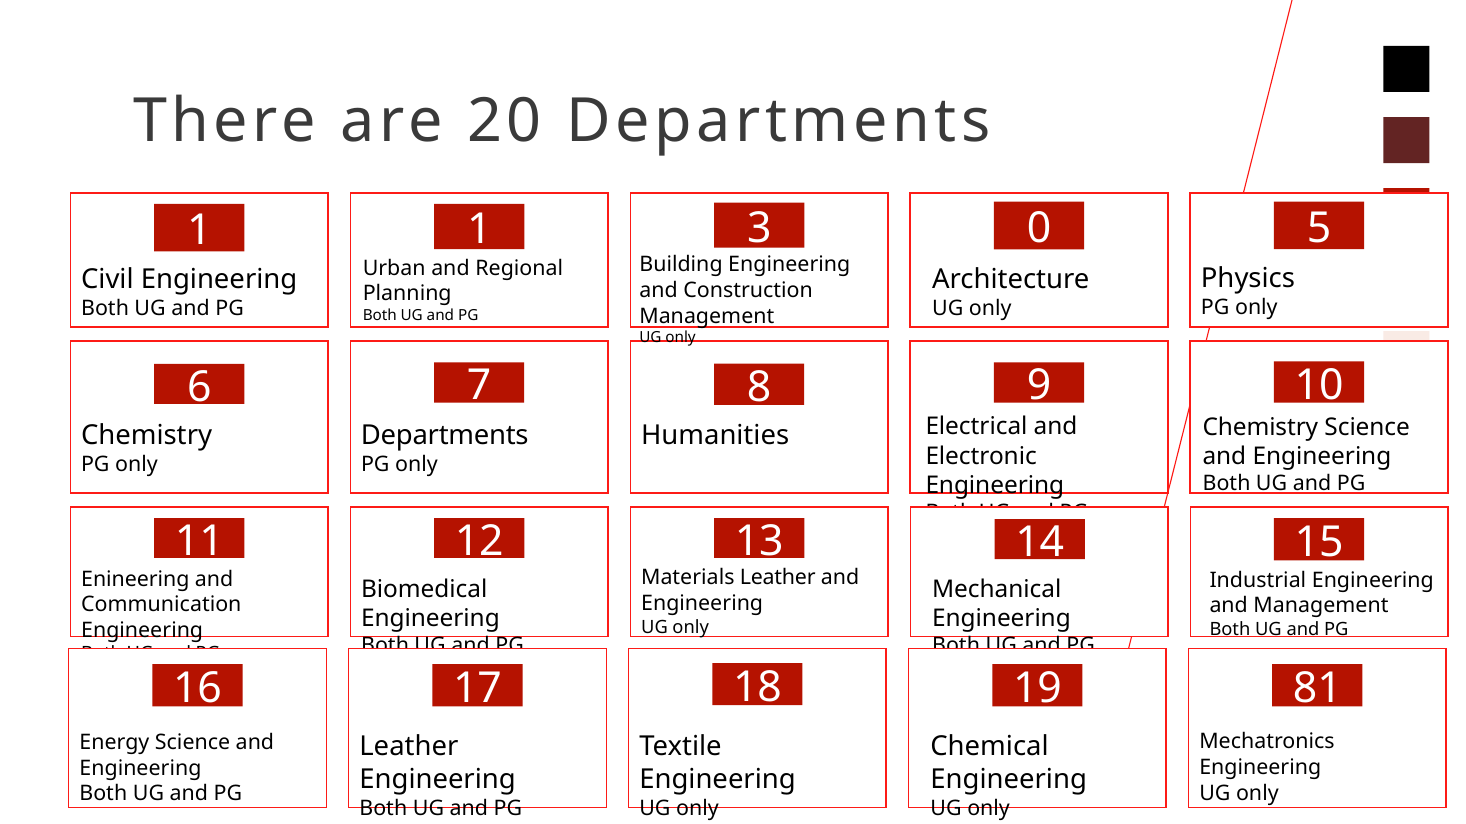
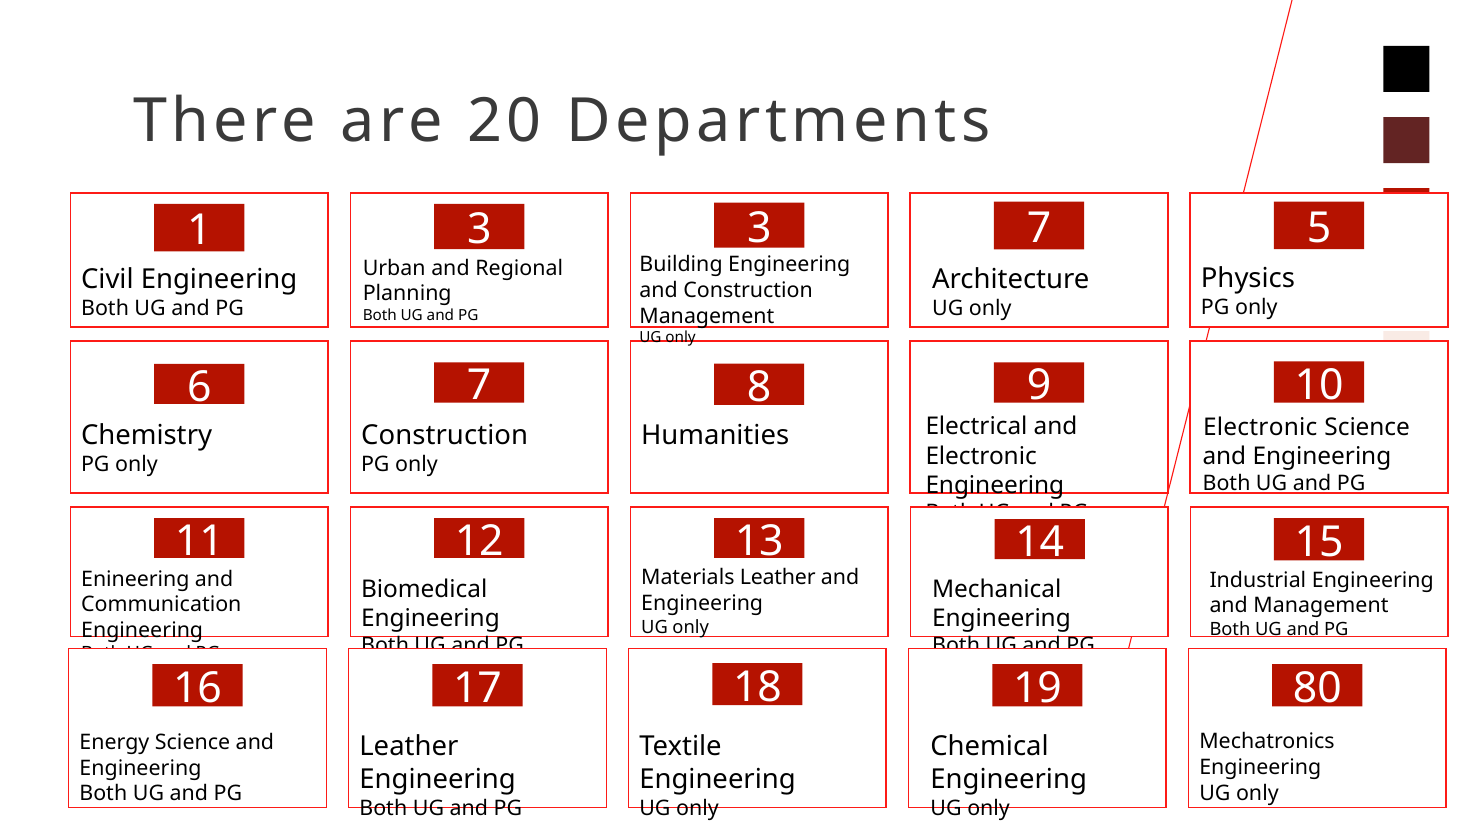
1 1: 1 -> 3
3 0: 0 -> 7
Chemistry at (1260, 427): Chemistry -> Electronic
Departments at (445, 436): Departments -> Construction
81: 81 -> 80
